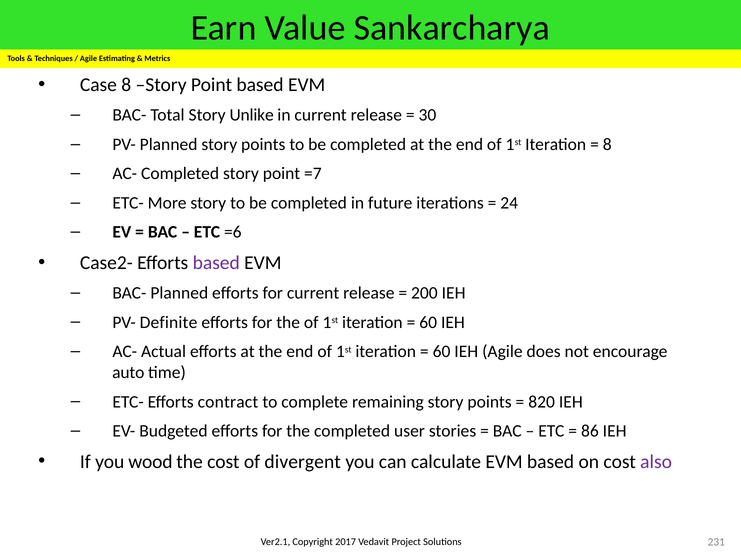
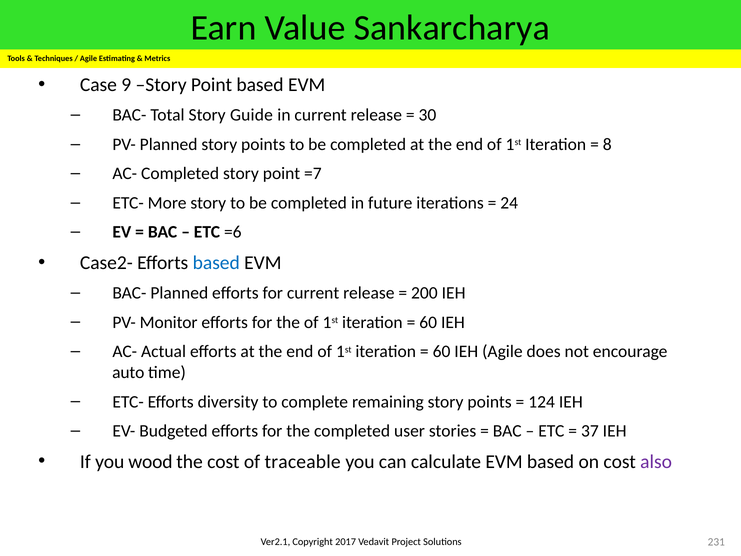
Case 8: 8 -> 9
Unlike: Unlike -> Guide
based at (216, 263) colour: purple -> blue
Definite: Definite -> Monitor
contract: contract -> diversity
820: 820 -> 124
86: 86 -> 37
divergent: divergent -> traceable
